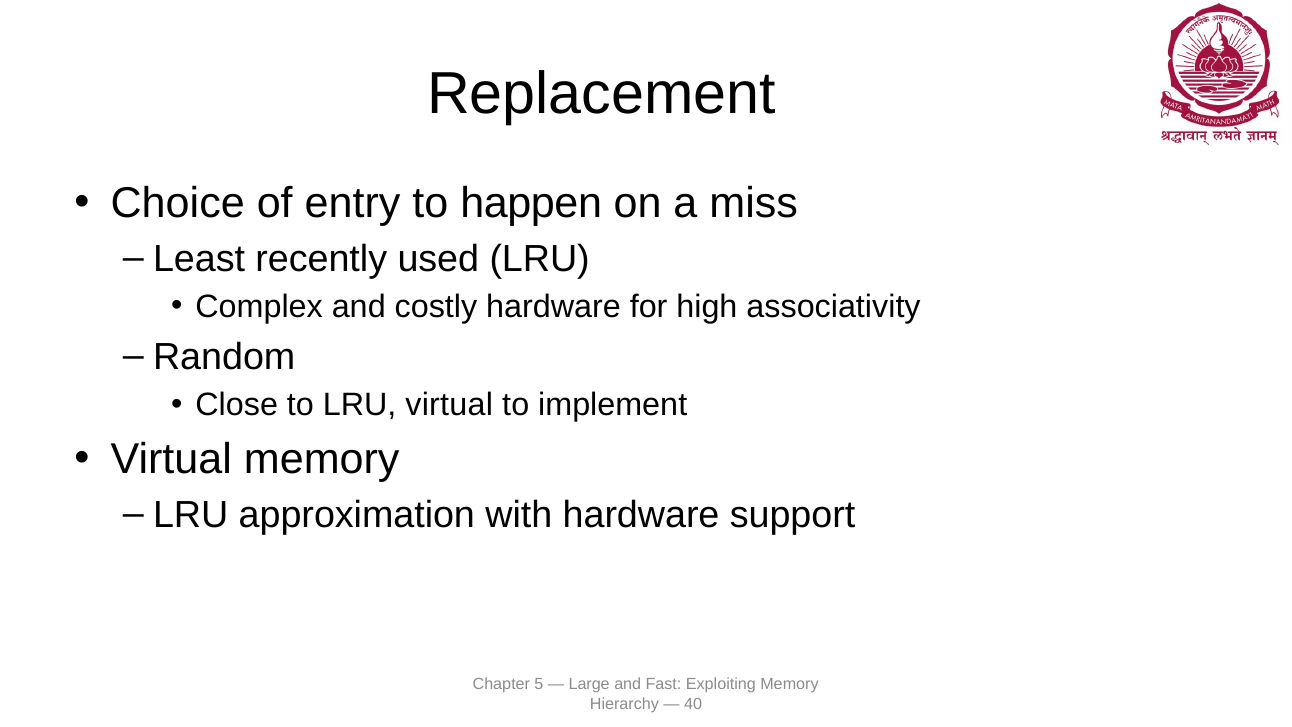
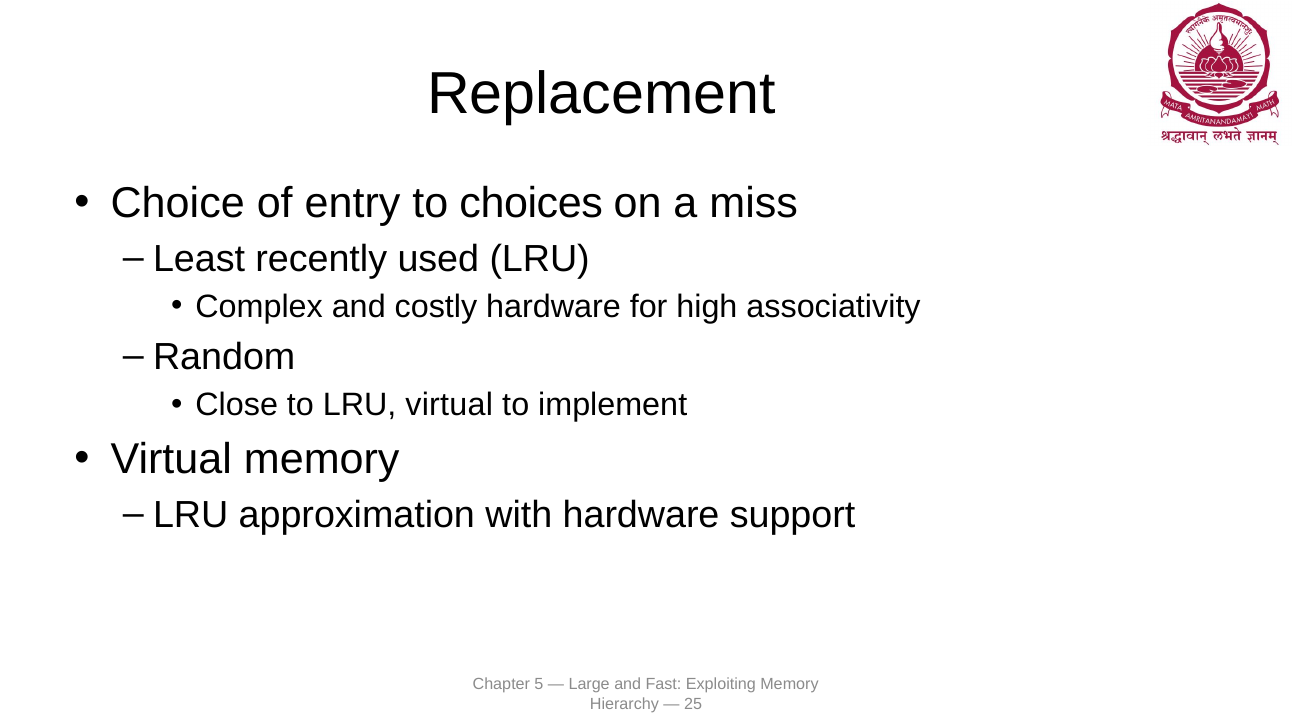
happen: happen -> choices
40: 40 -> 25
